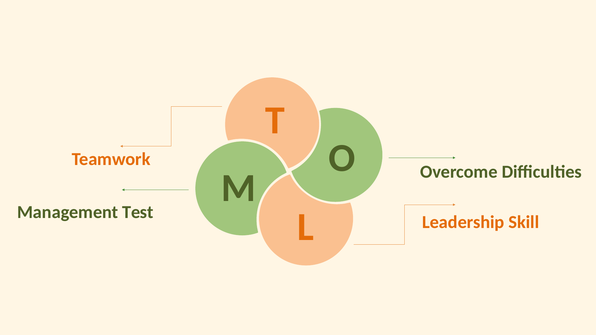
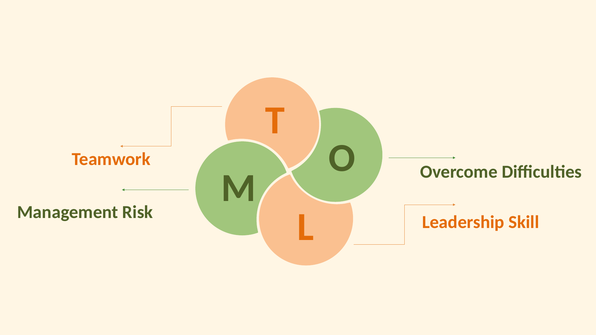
Test: Test -> Risk
